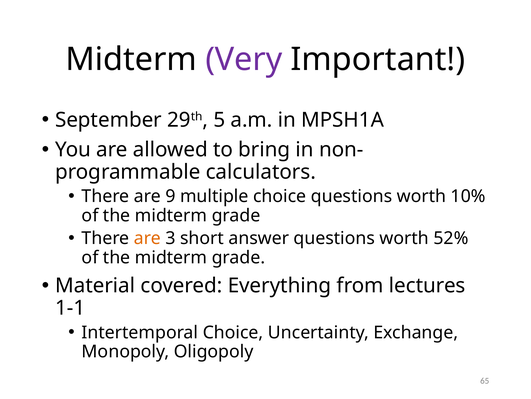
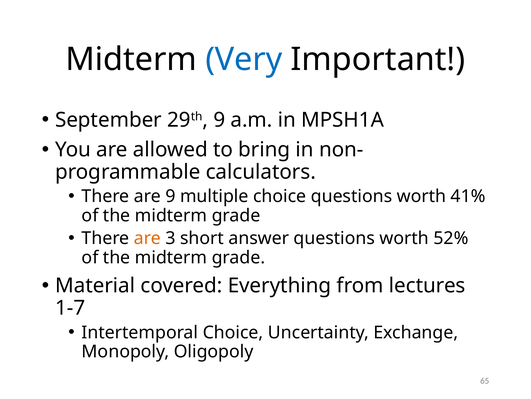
Very colour: purple -> blue
29th 5: 5 -> 9
10%: 10% -> 41%
1-1: 1-1 -> 1-7
